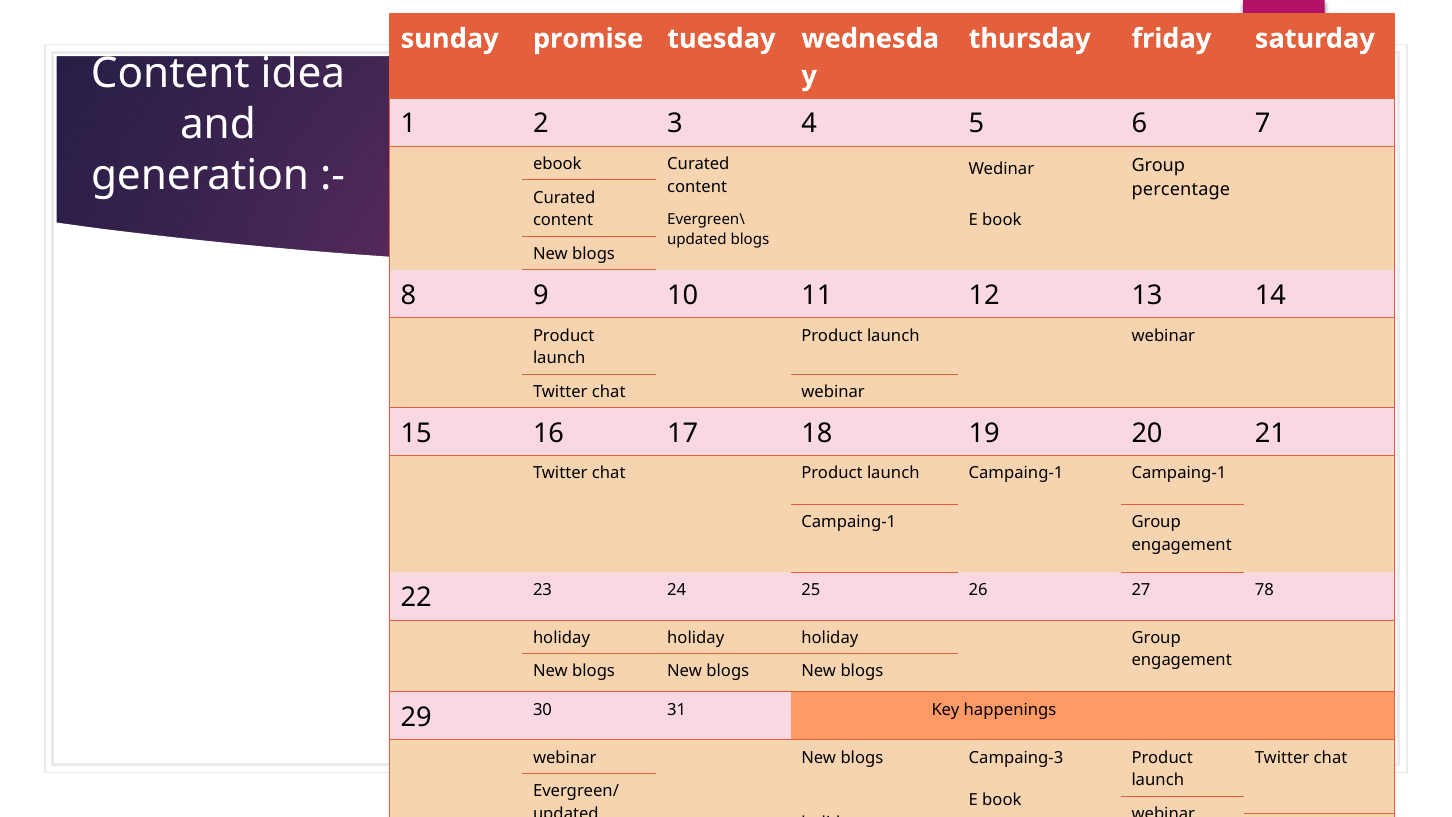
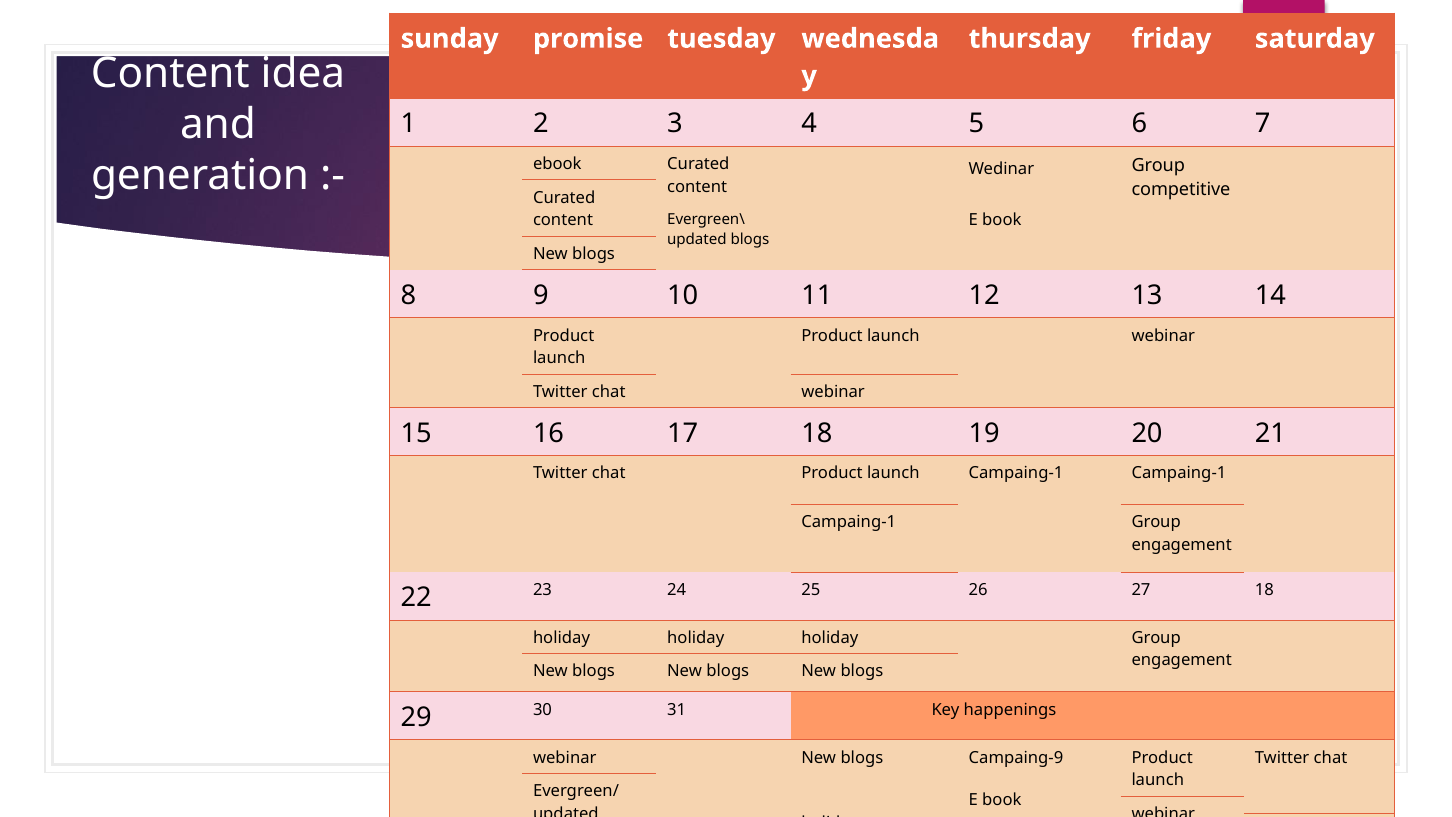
percentage: percentage -> competitive
27 78: 78 -> 18
Campaing-3: Campaing-3 -> Campaing-9
